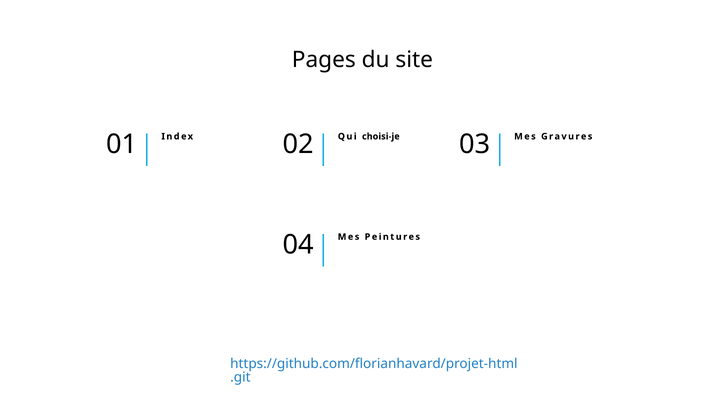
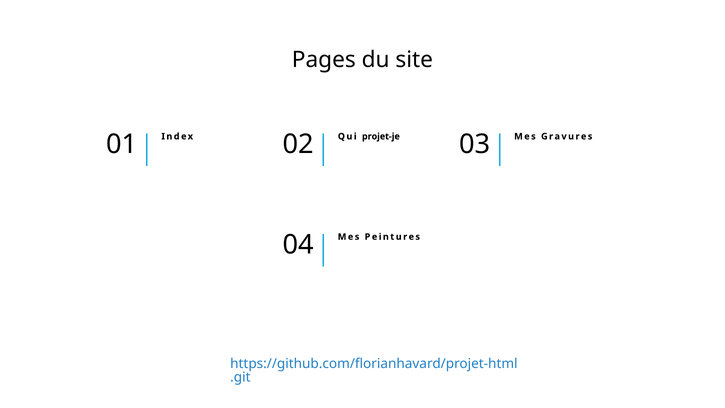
choisi-je: choisi-je -> projet-je
